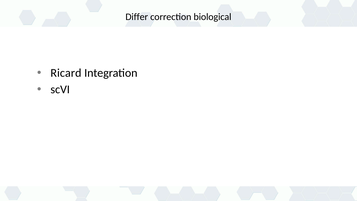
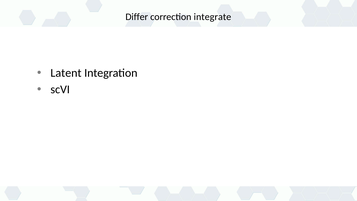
biological: biological -> integrate
Ricard: Ricard -> Latent
